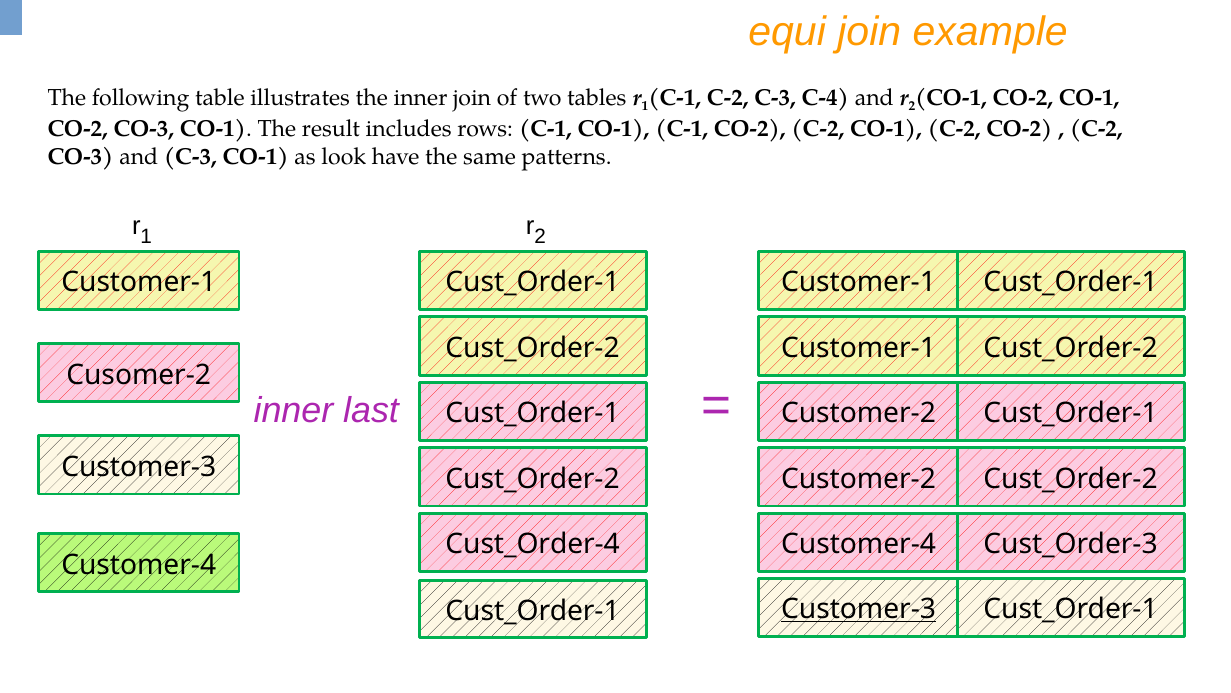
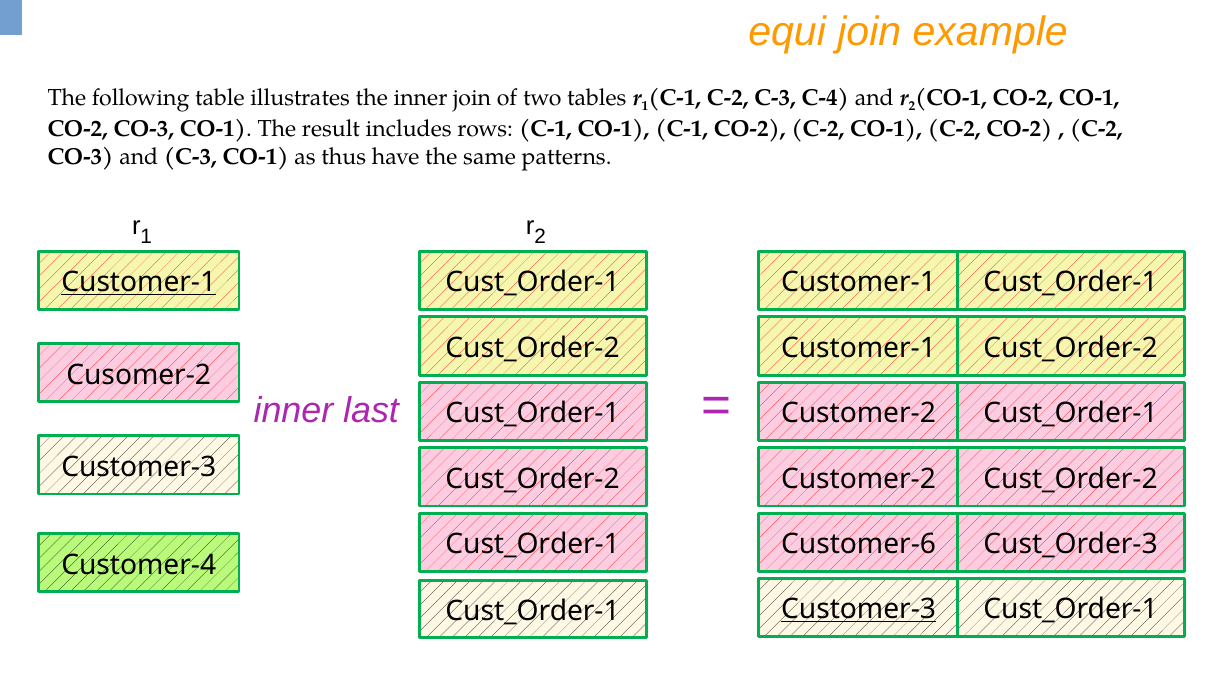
look: look -> thus
Customer-1 at (139, 282) underline: none -> present
Cust_Order-4 at (533, 544): Cust_Order-4 -> Cust_Order-1
Customer-4 at (859, 544): Customer-4 -> Customer-6
